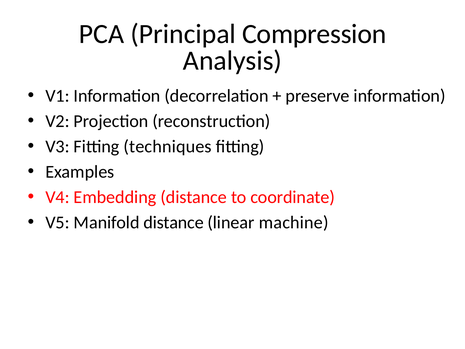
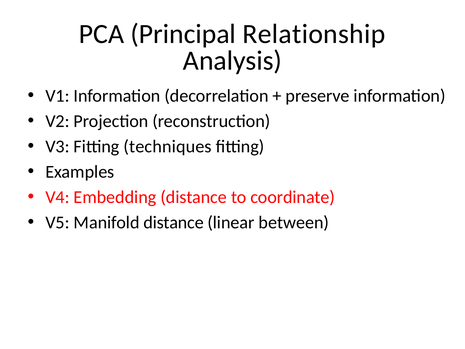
Compression: Compression -> Relationship
machine: machine -> between
